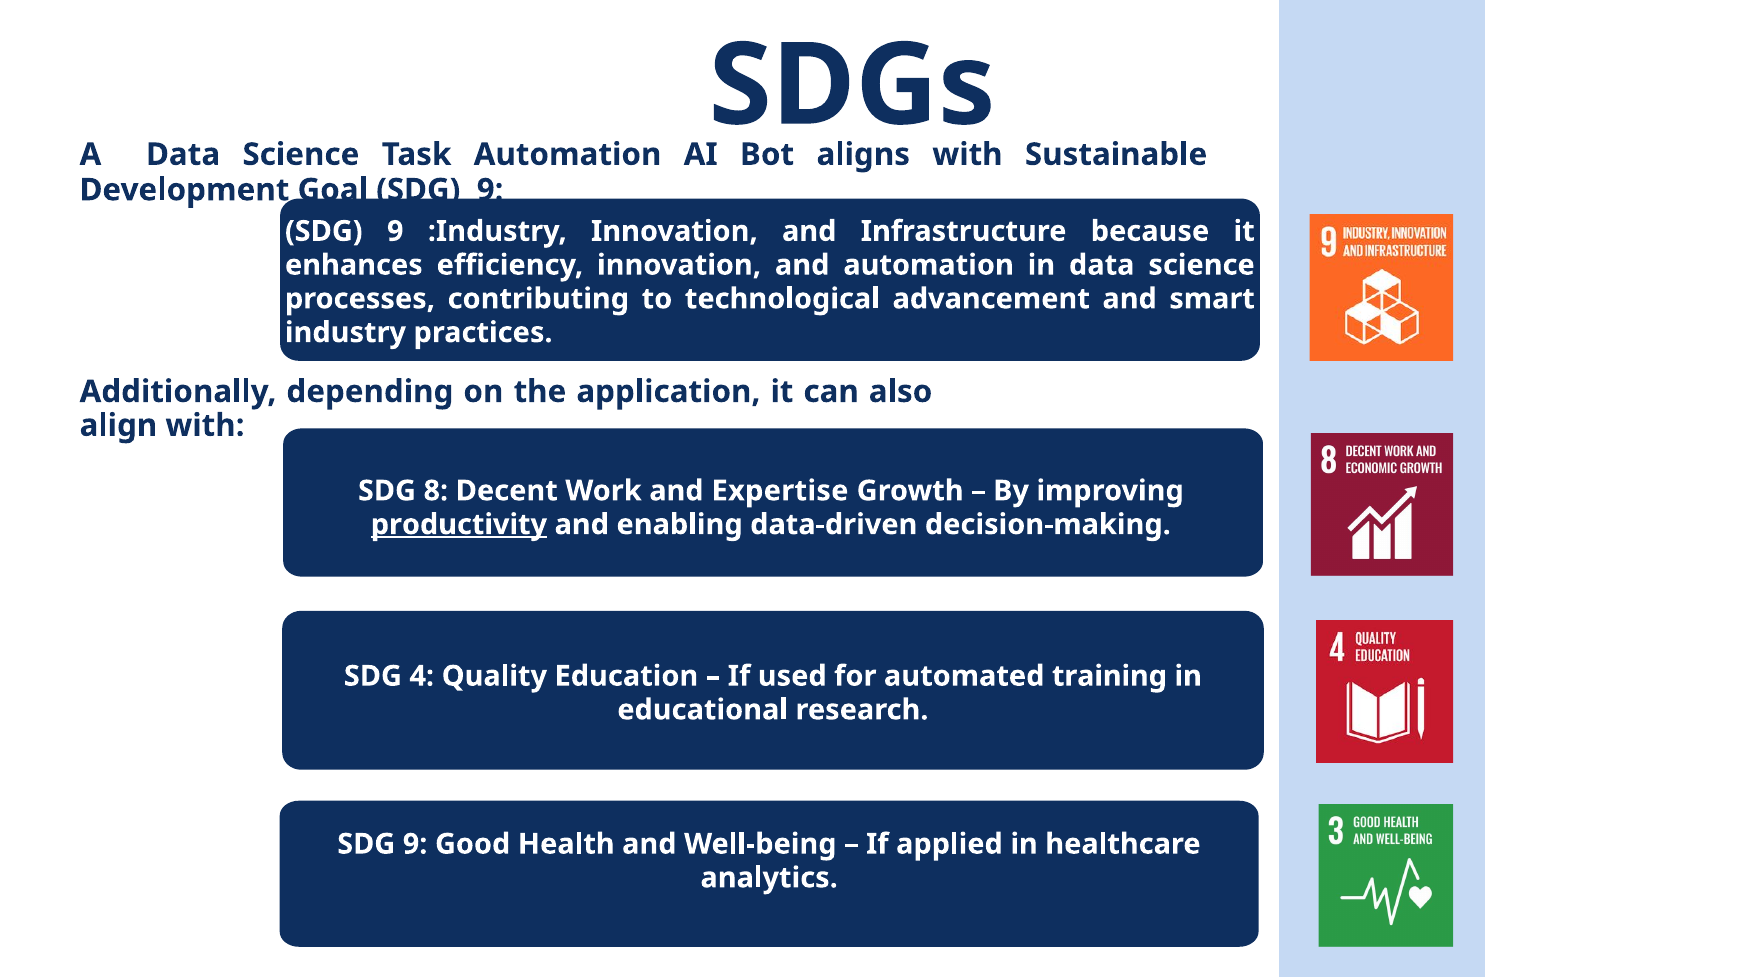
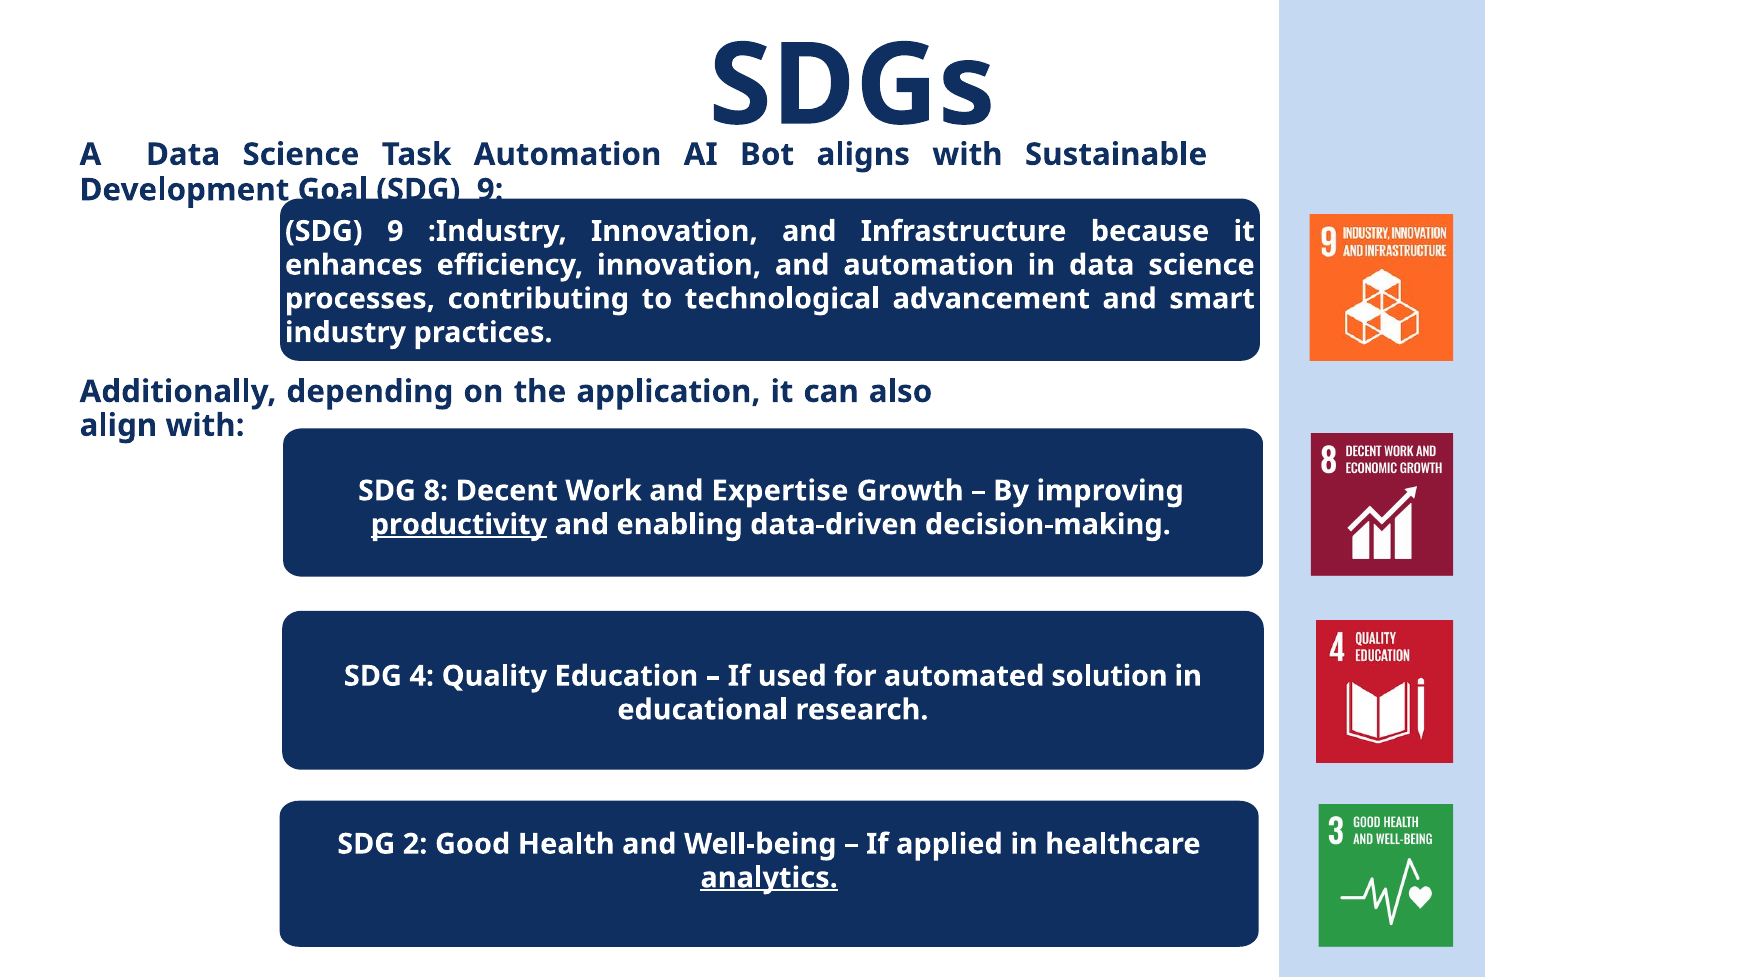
training: training -> solution
9 at (415, 844): 9 -> 2
analytics underline: none -> present
